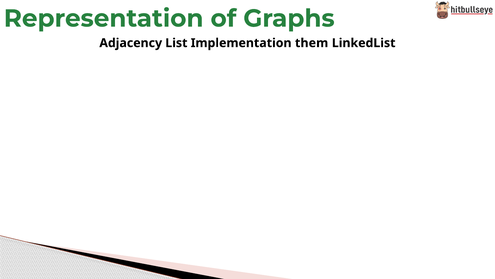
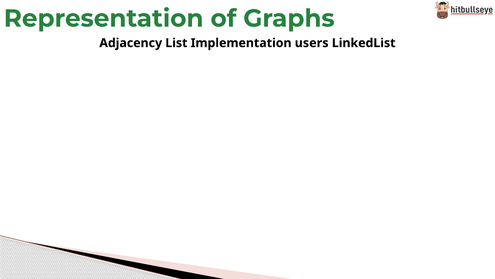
them: them -> users
